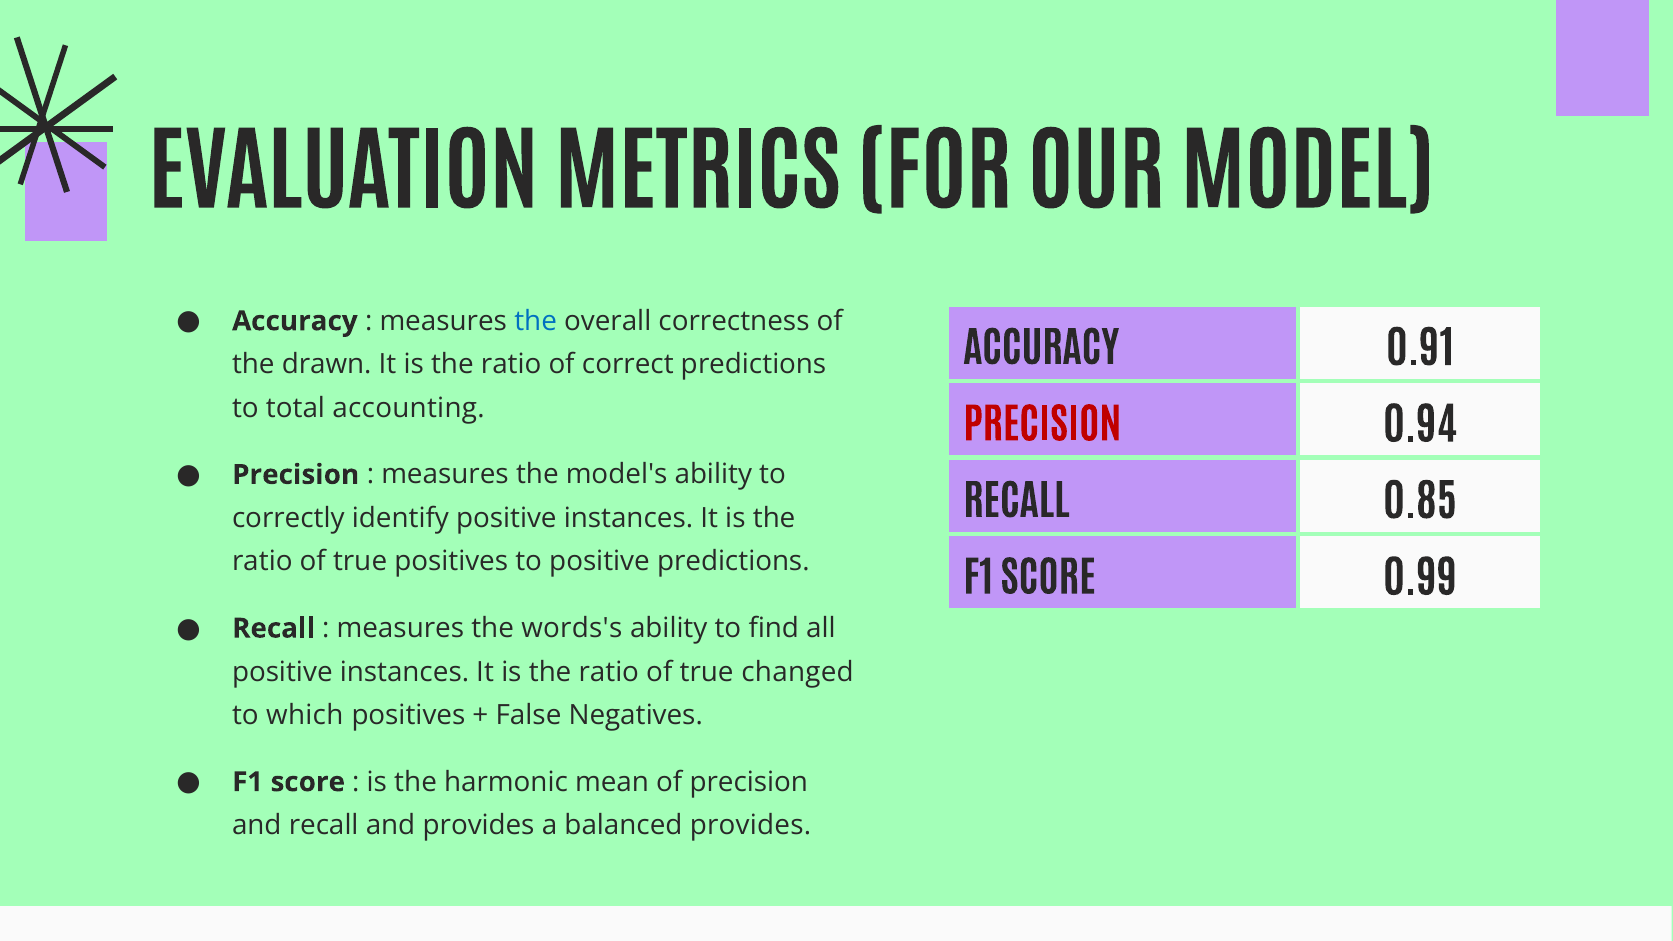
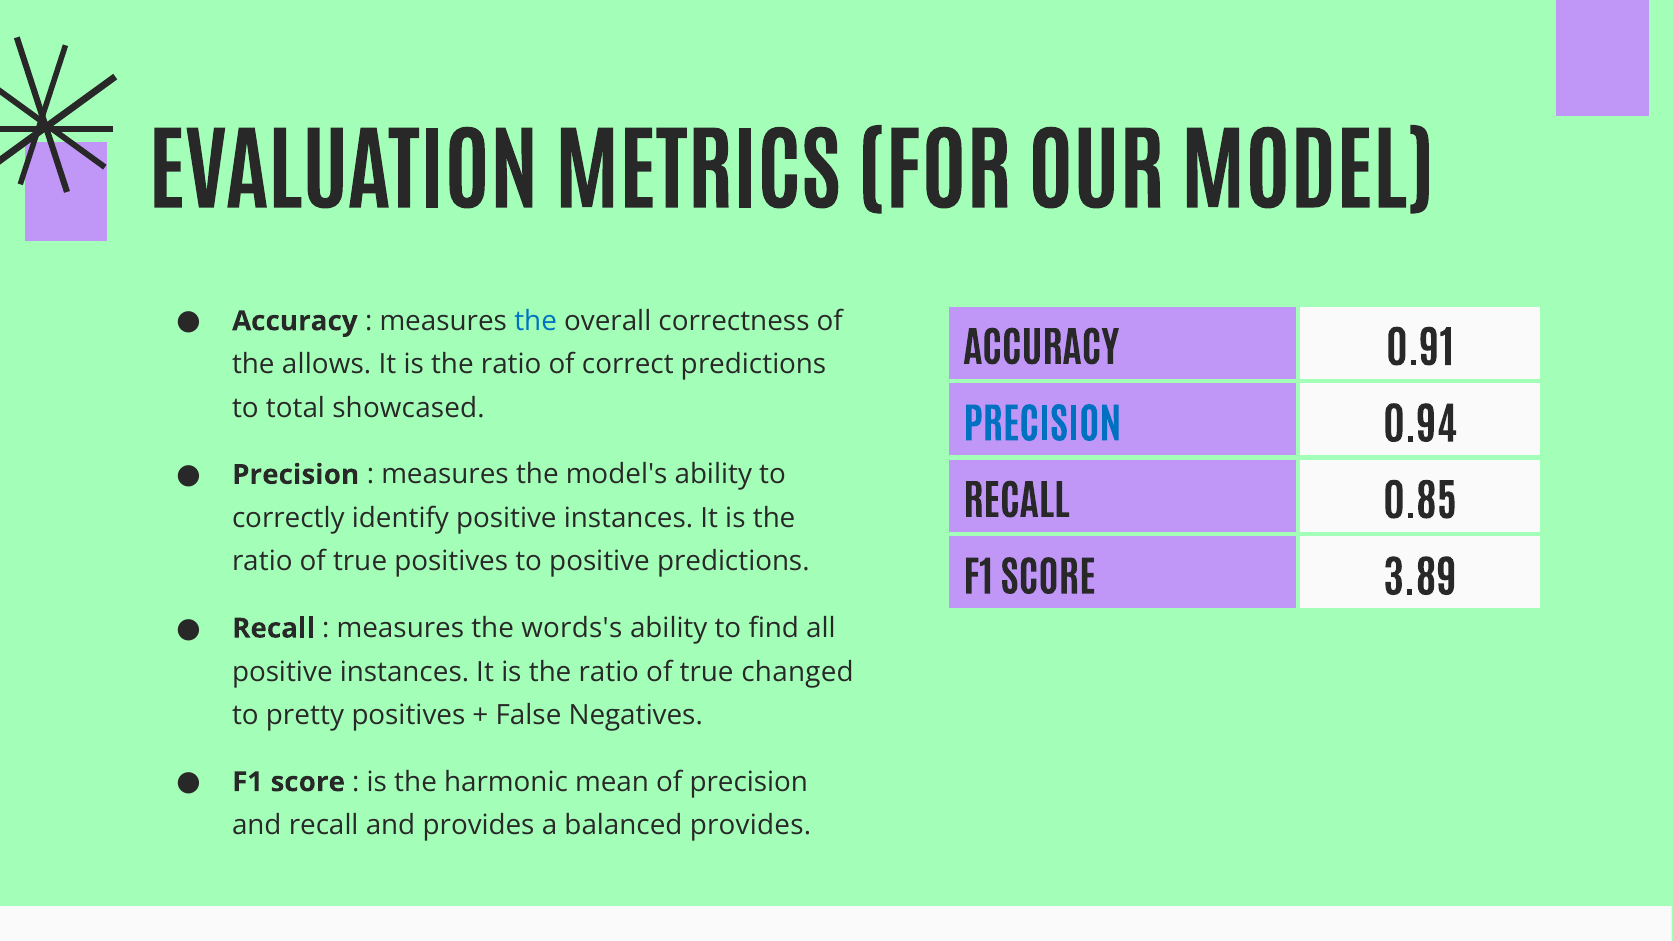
drawn: drawn -> allows
accounting: accounting -> showcased
PRECISION at (1042, 427) colour: red -> blue
0.99: 0.99 -> 3.89
which: which -> pretty
